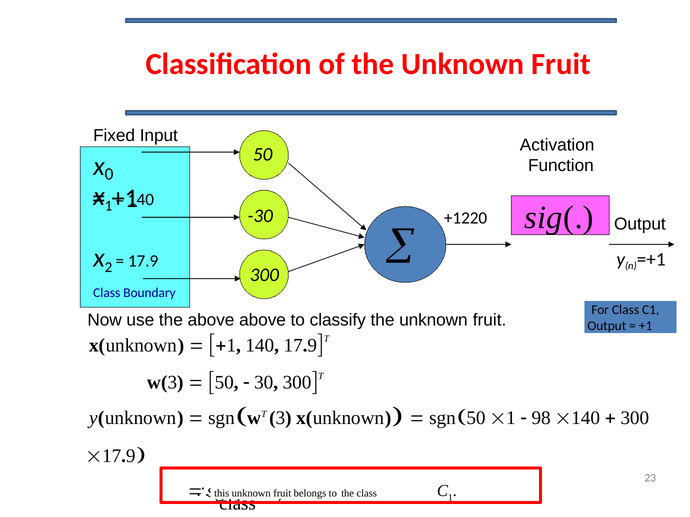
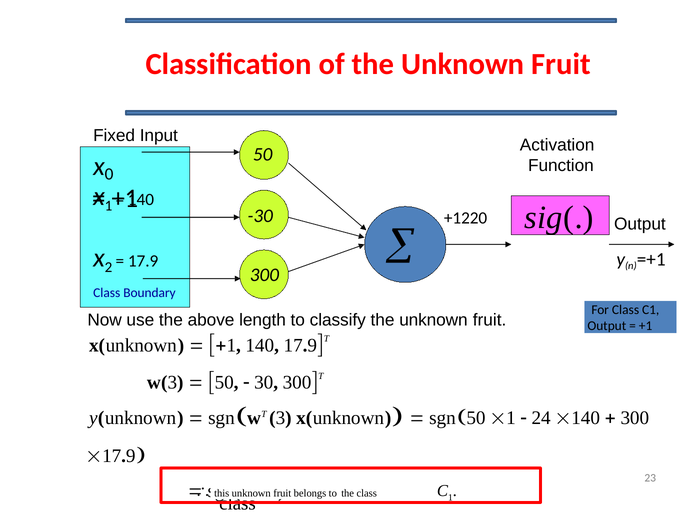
above above: above -> length
98: 98 -> 24
